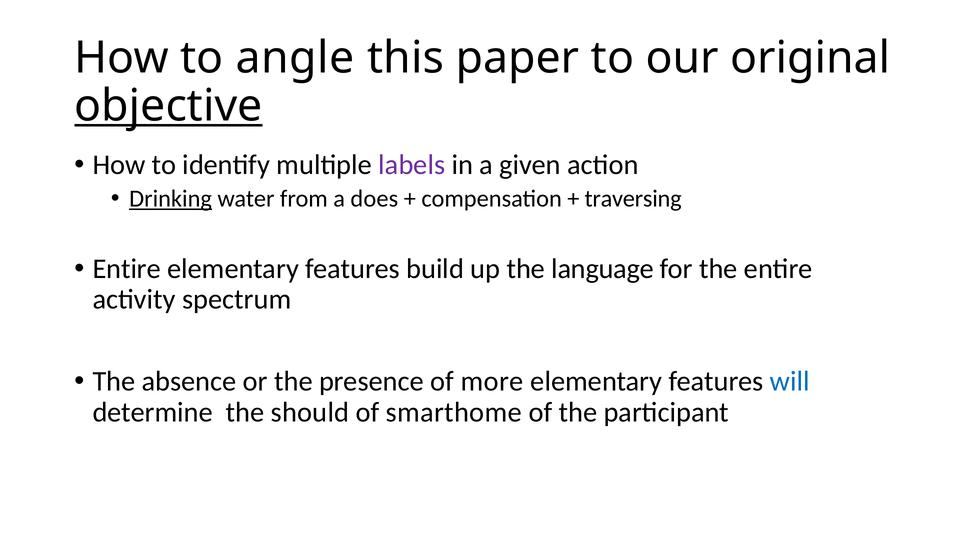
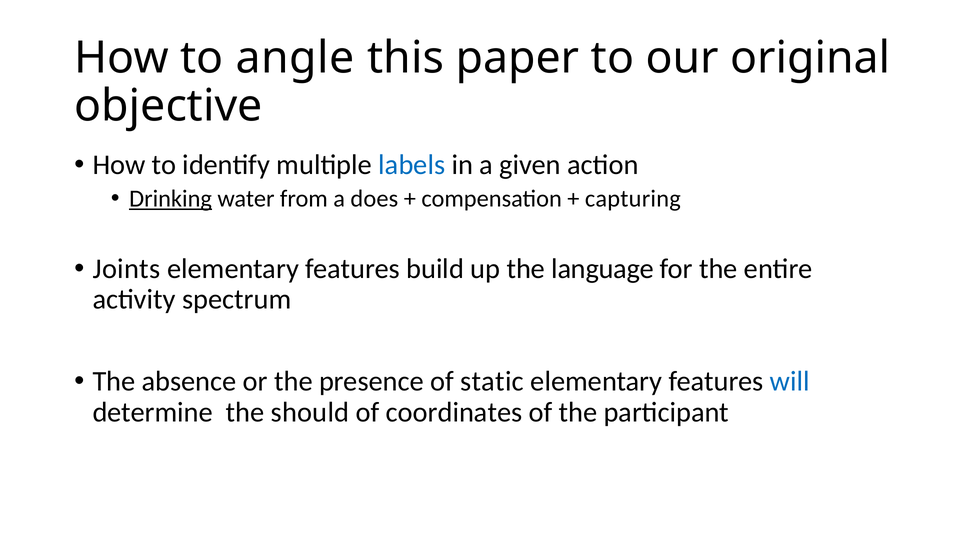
objective underline: present -> none
labels colour: purple -> blue
traversing: traversing -> capturing
Entire at (127, 268): Entire -> Joints
more: more -> static
smarthome: smarthome -> coordinates
